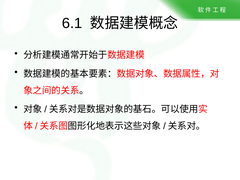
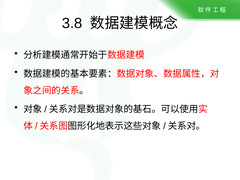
6.1: 6.1 -> 3.8
